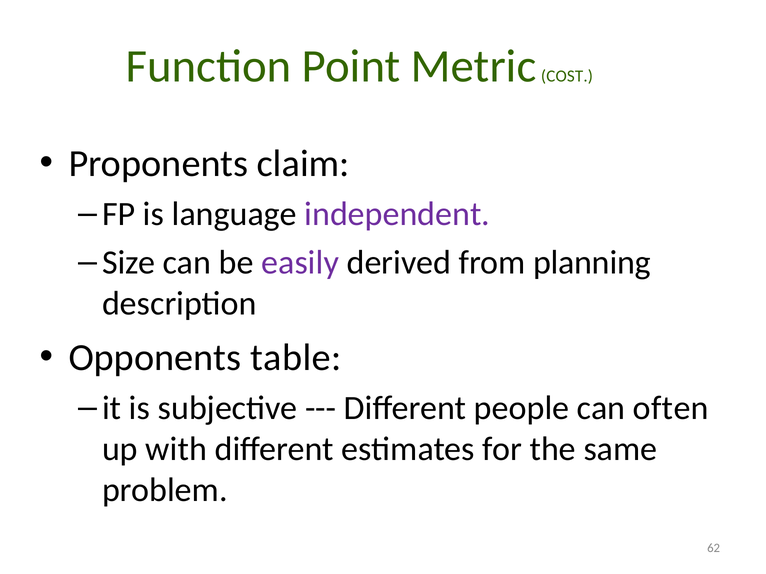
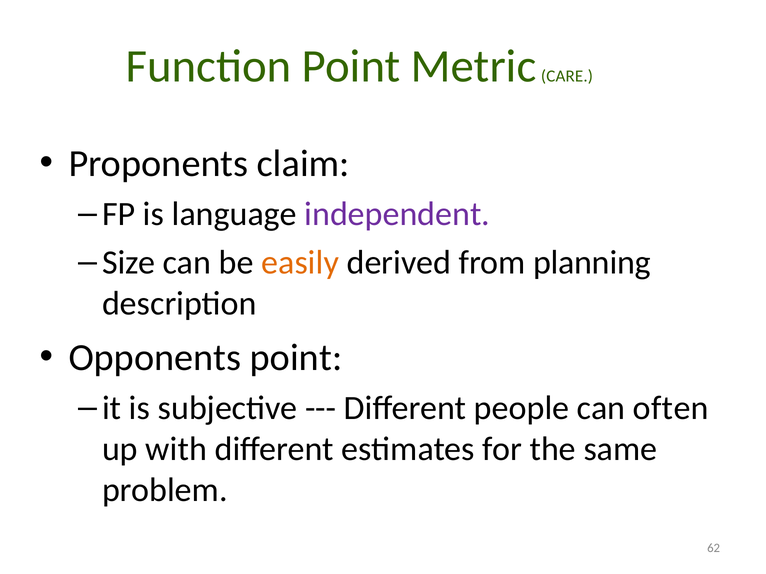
COST: COST -> CARE
easily colour: purple -> orange
Opponents table: table -> point
